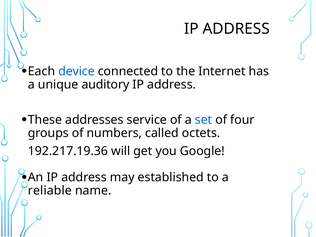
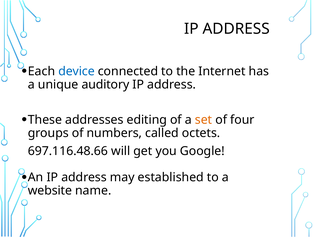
service: service -> editing
set colour: blue -> orange
192.217.19.36: 192.217.19.36 -> 697.116.48.66
reliable: reliable -> website
